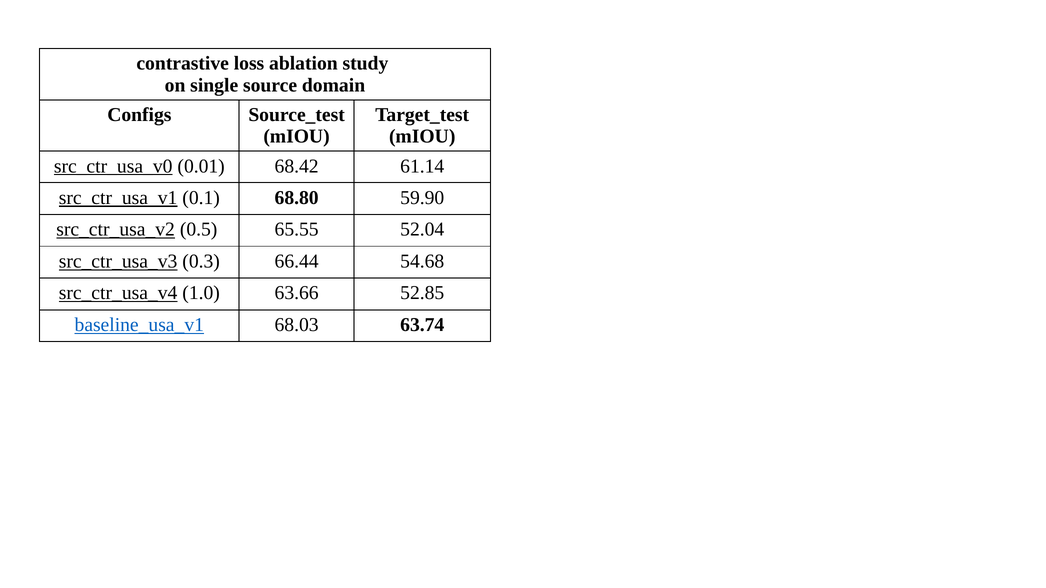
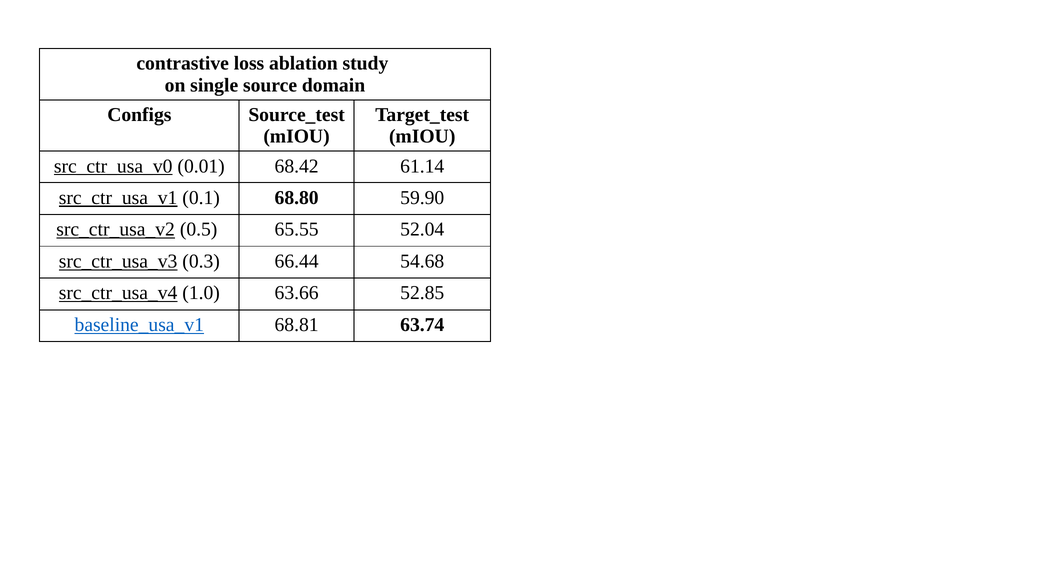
68.03: 68.03 -> 68.81
